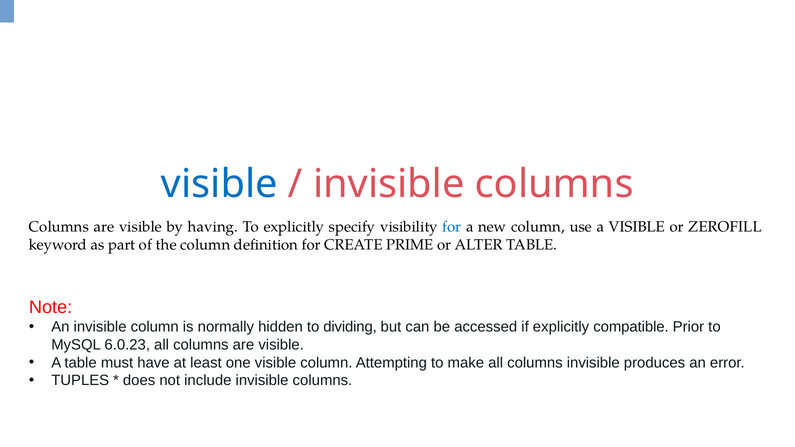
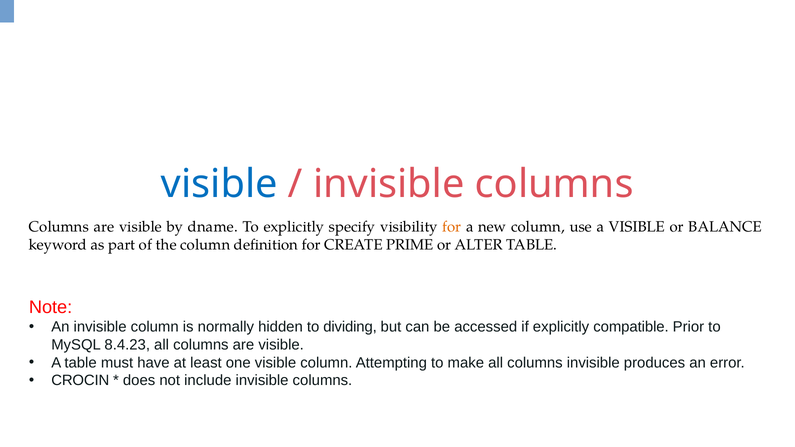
having: having -> dname
for at (452, 227) colour: blue -> orange
ZEROFILL: ZEROFILL -> BALANCE
6.0.23: 6.0.23 -> 8.4.23
TUPLES: TUPLES -> CROCIN
